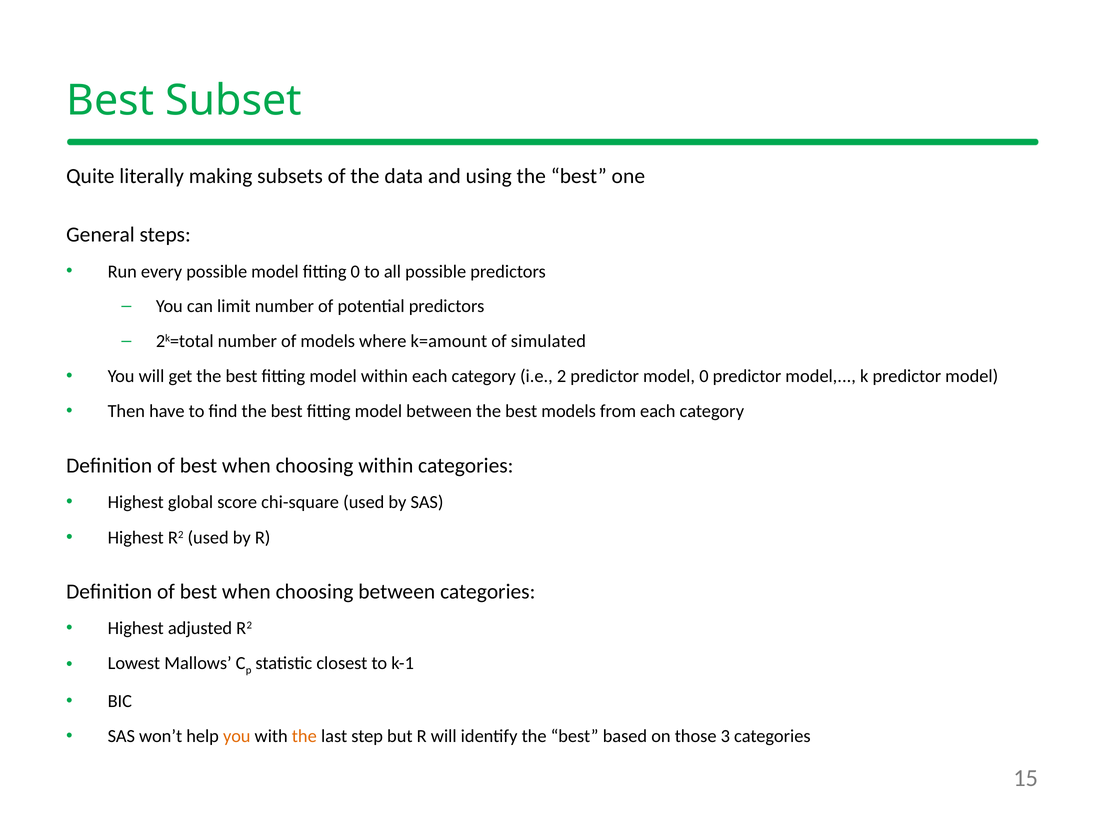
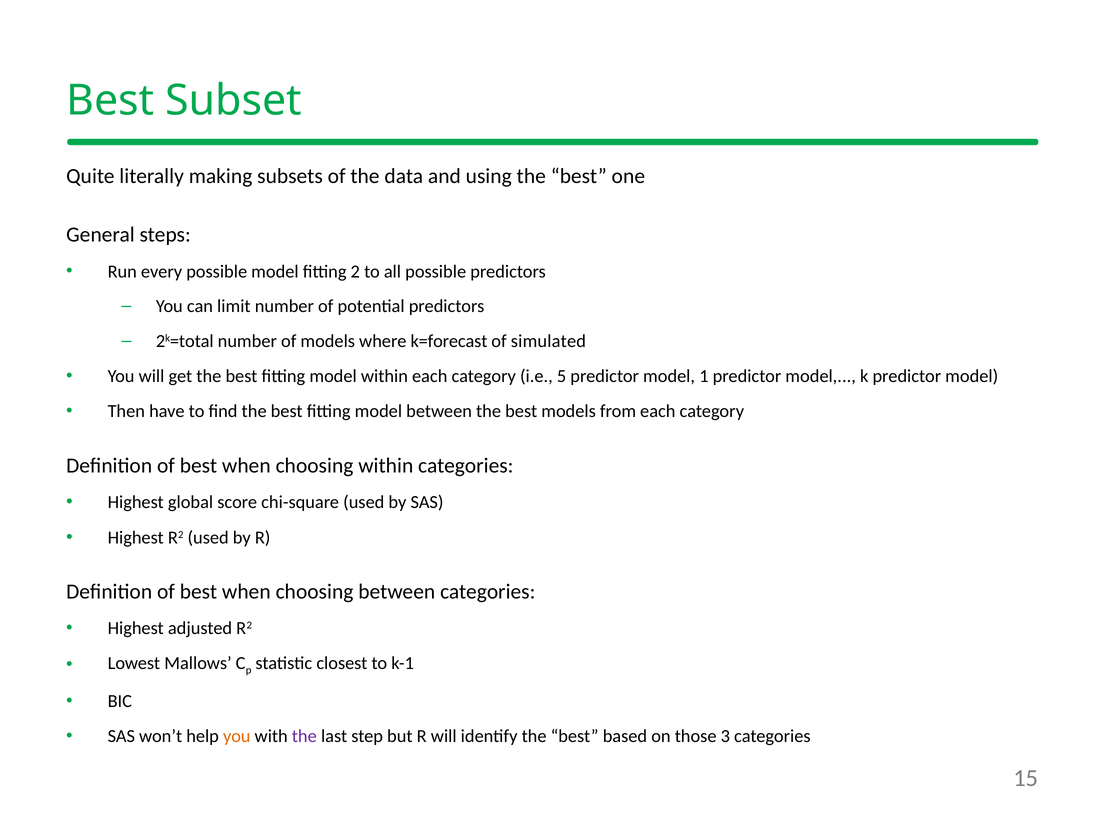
fitting 0: 0 -> 2
k=amount: k=amount -> k=forecast
2: 2 -> 5
model 0: 0 -> 1
the at (304, 736) colour: orange -> purple
